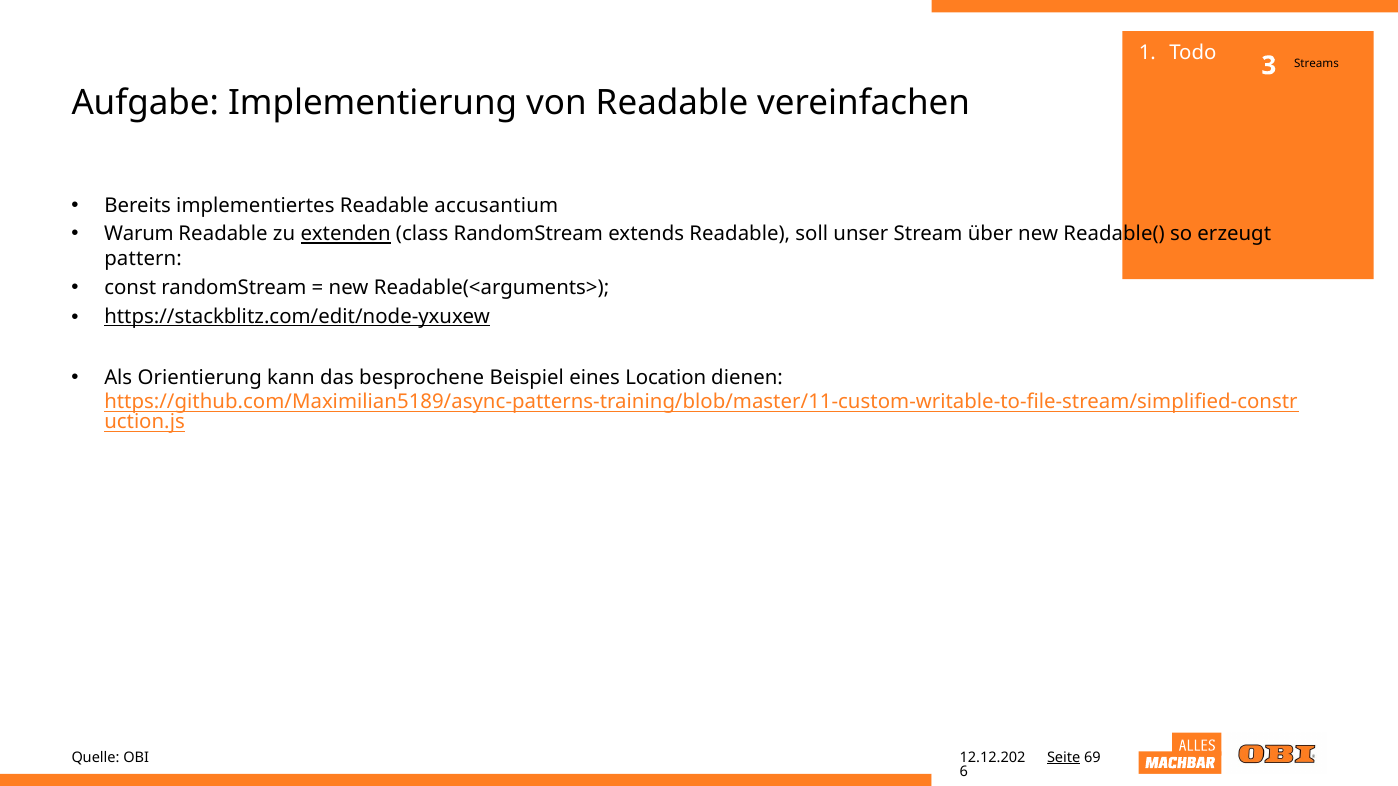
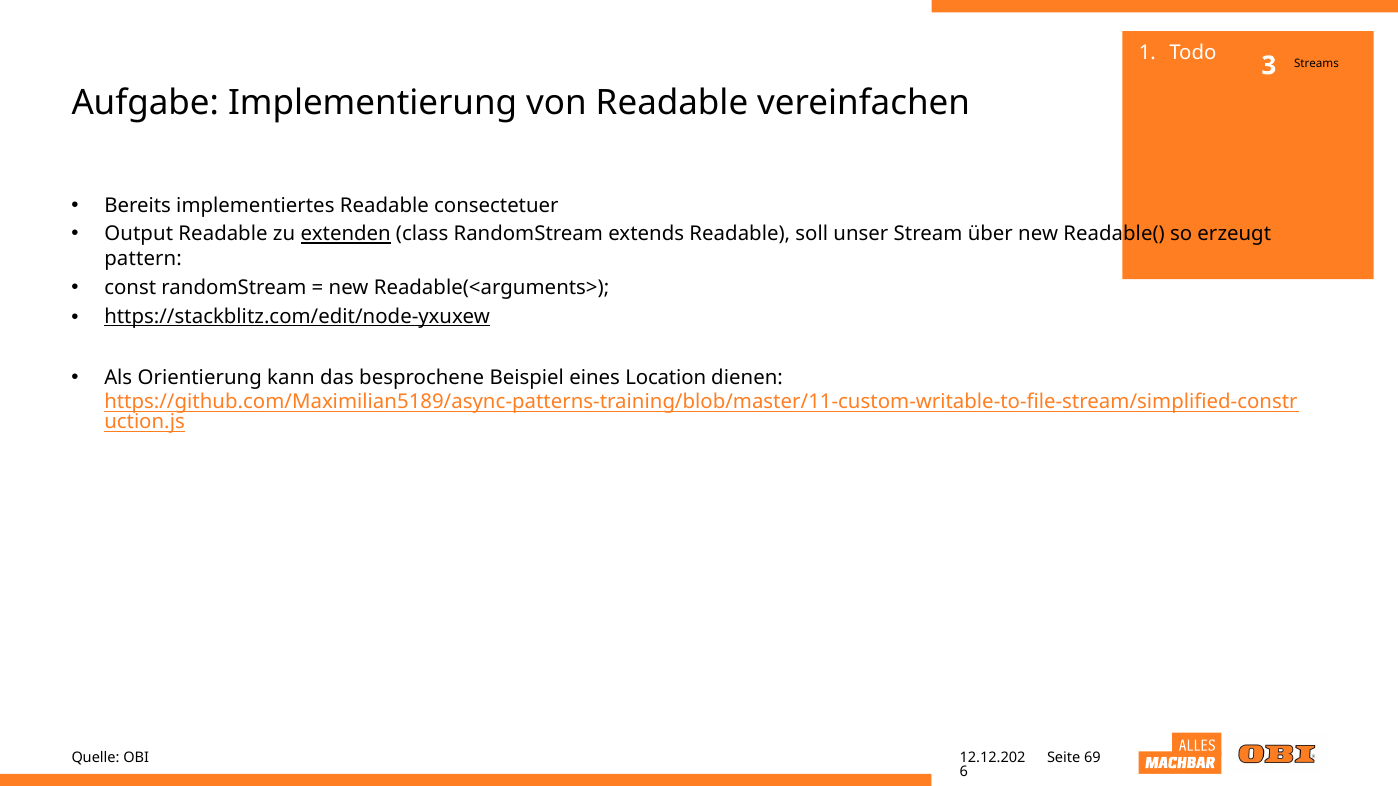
accusantium: accusantium -> consectetuer
Warum: Warum -> Output
Seite underline: present -> none
